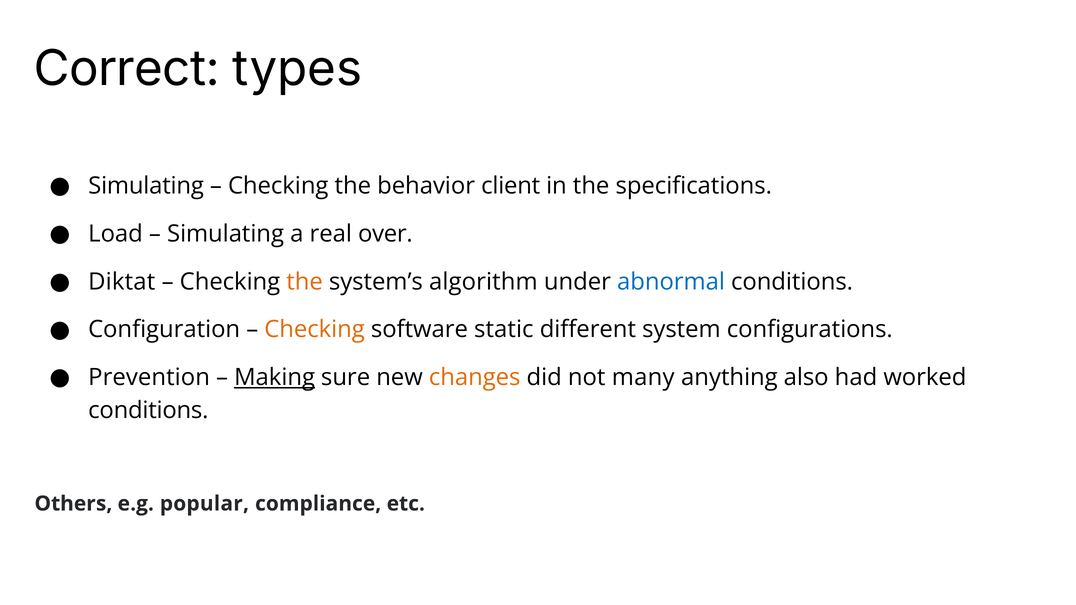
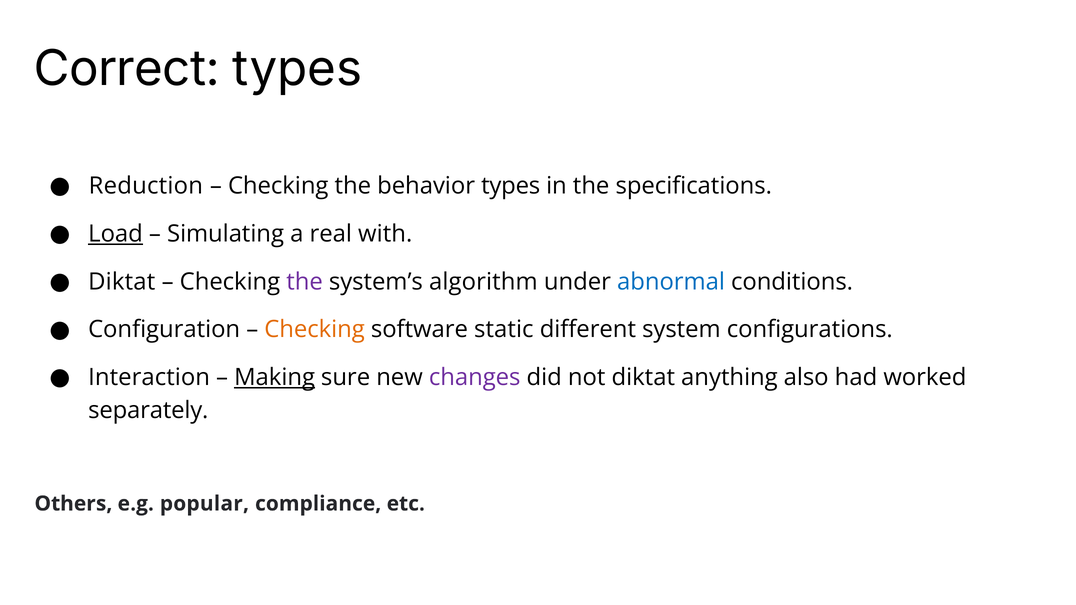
Simulating at (146, 186): Simulating -> Reduction
behavior client: client -> types
Load underline: none -> present
over: over -> with
the at (305, 282) colour: orange -> purple
Prevention: Prevention -> Interaction
changes colour: orange -> purple
not many: many -> diktat
conditions at (148, 411): conditions -> separately
